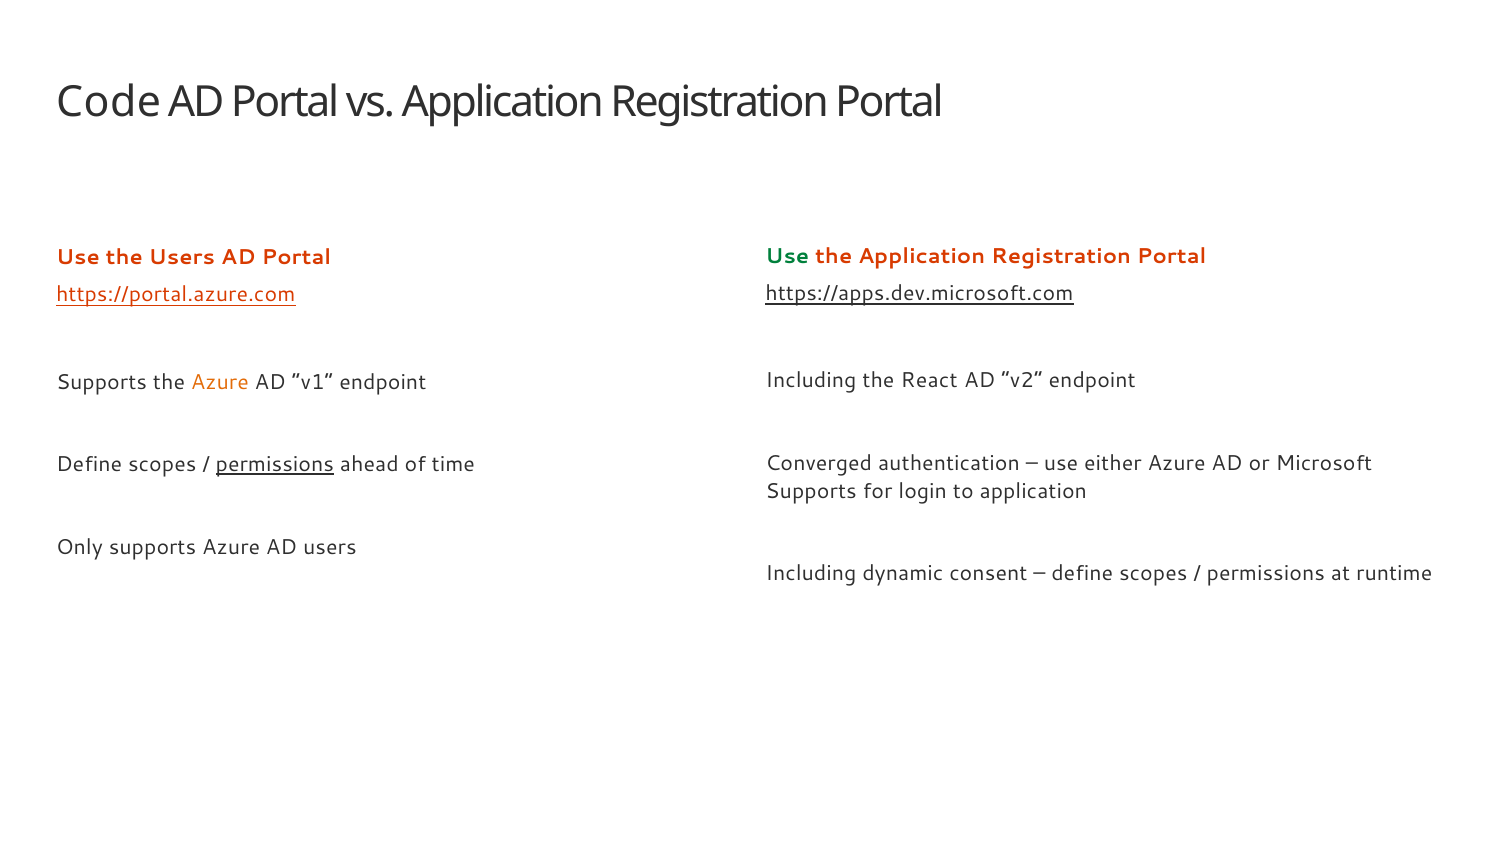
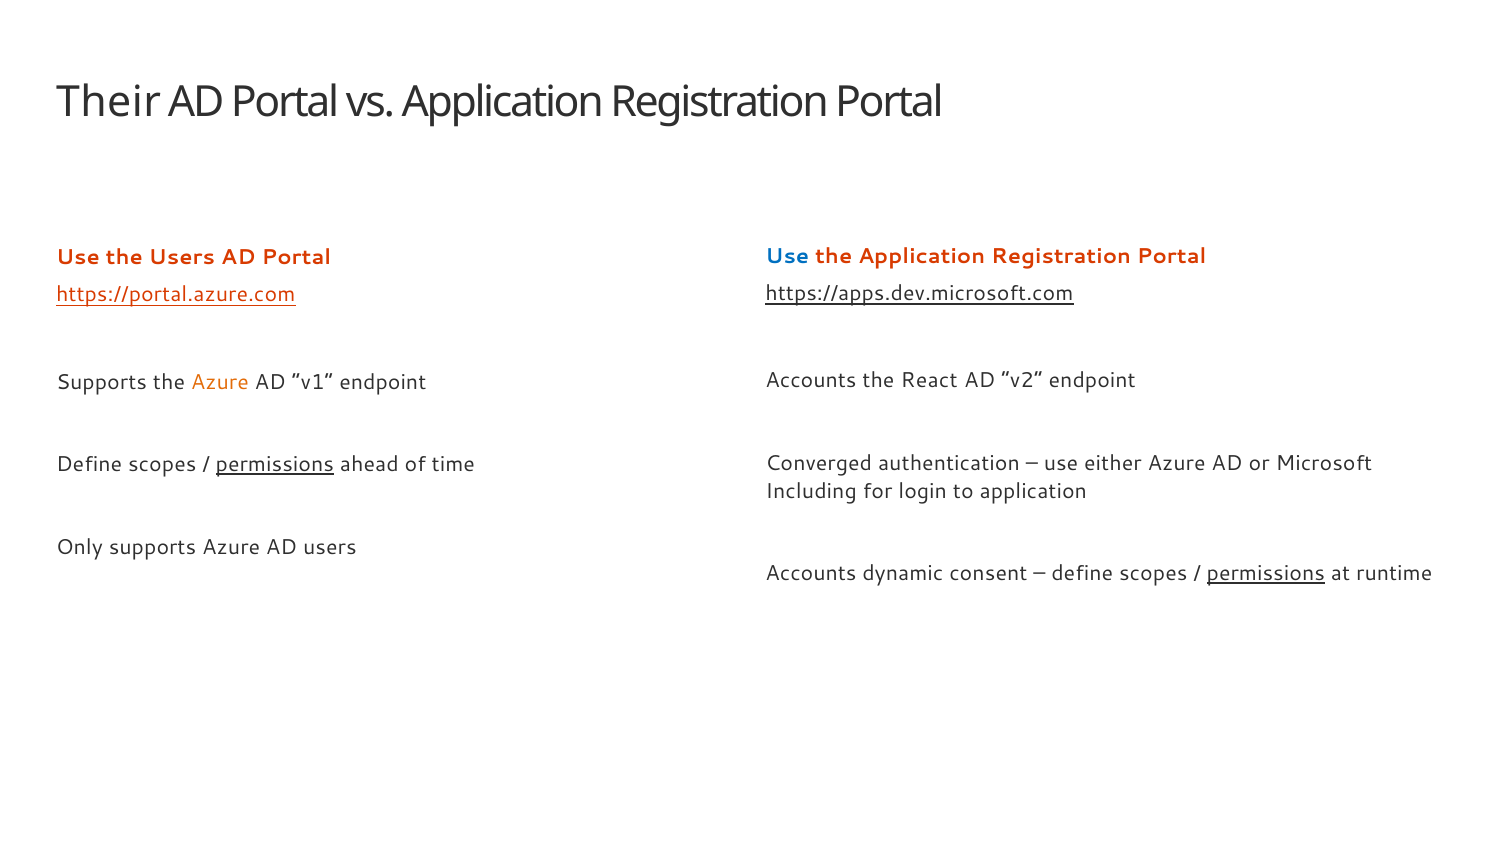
Code: Code -> Their
Use at (787, 256) colour: green -> blue
Including at (811, 380): Including -> Accounts
Supports at (811, 491): Supports -> Including
Including at (811, 573): Including -> Accounts
permissions at (1266, 573) underline: none -> present
